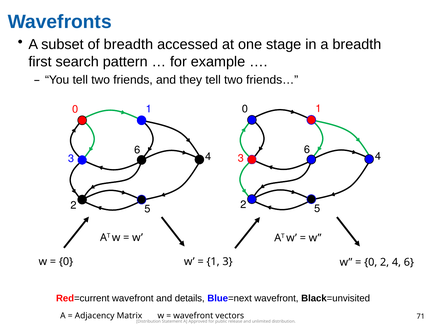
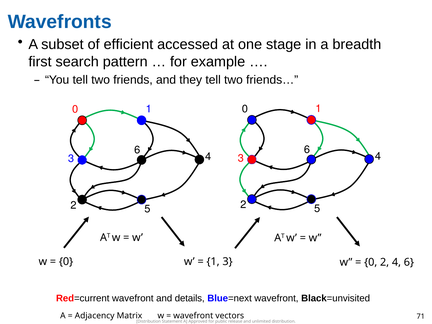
of breadth: breadth -> efficient
